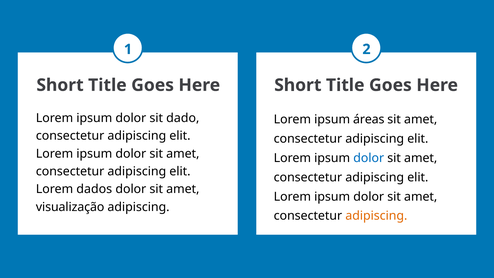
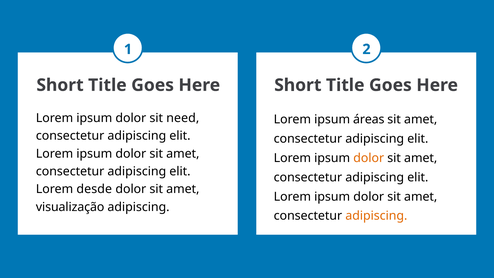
dado: dado -> need
dolor at (369, 158) colour: blue -> orange
dados: dados -> desde
